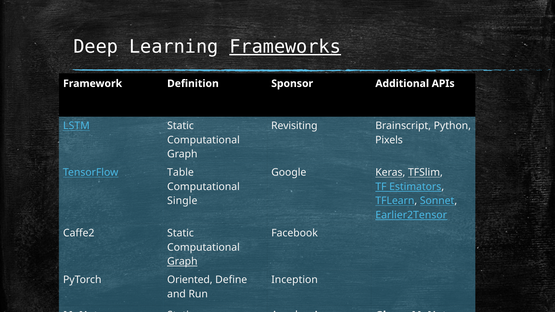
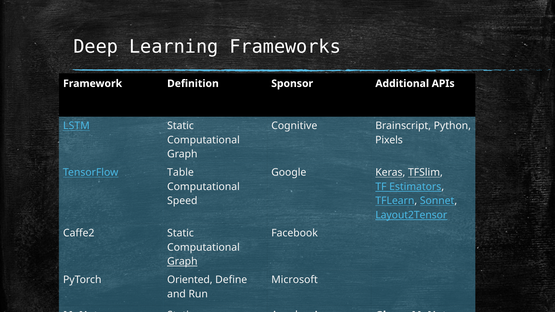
Frameworks underline: present -> none
Revisiting: Revisiting -> Cognitive
Single: Single -> Speed
Earlier2Tensor: Earlier2Tensor -> Layout2Tensor
Inception: Inception -> Microsoft
